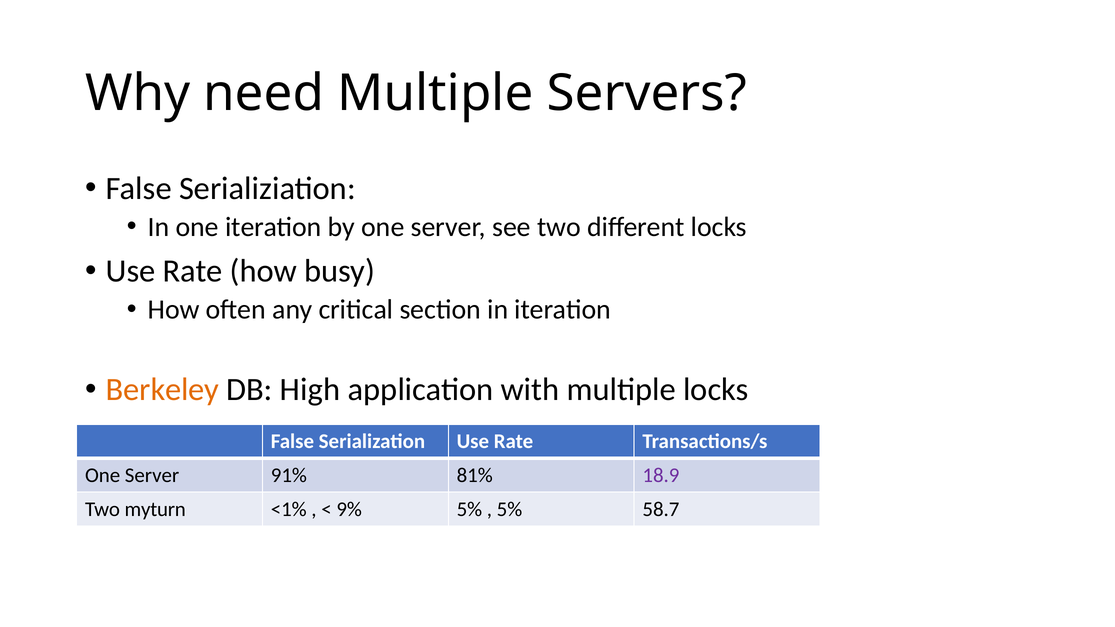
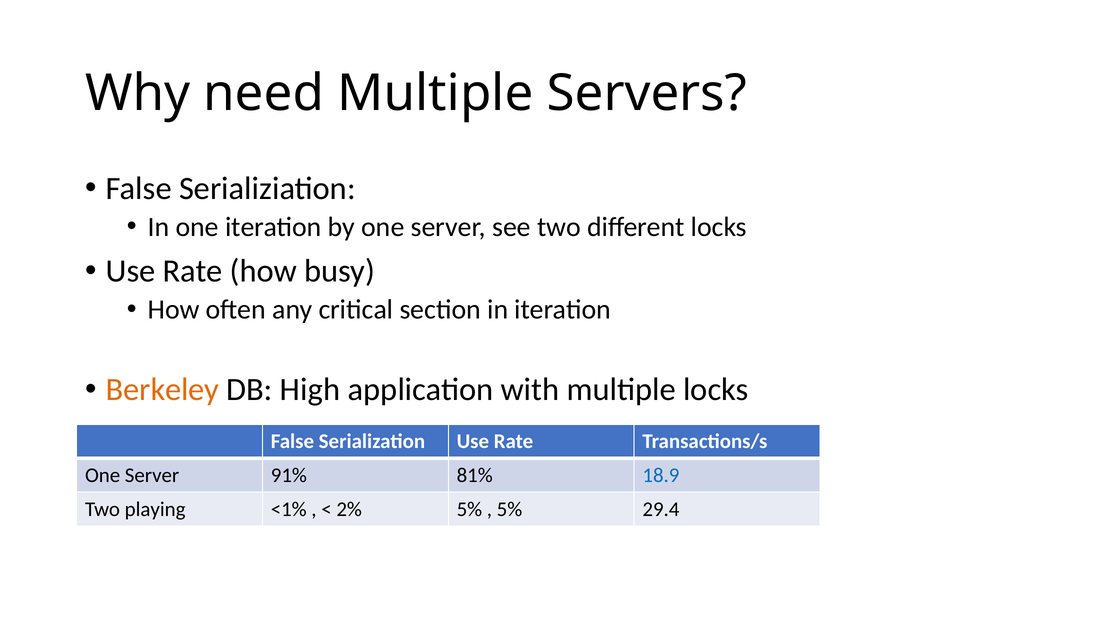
18.9 colour: purple -> blue
myturn: myturn -> playing
9%: 9% -> 2%
58.7: 58.7 -> 29.4
